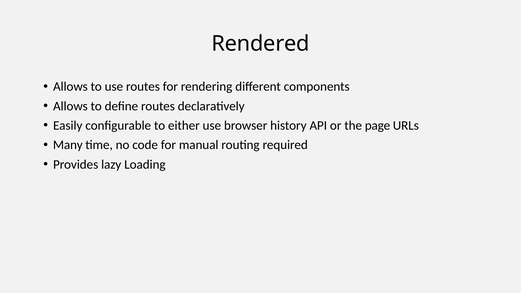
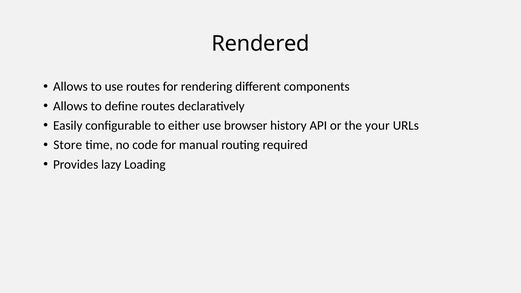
page: page -> your
Many: Many -> Store
